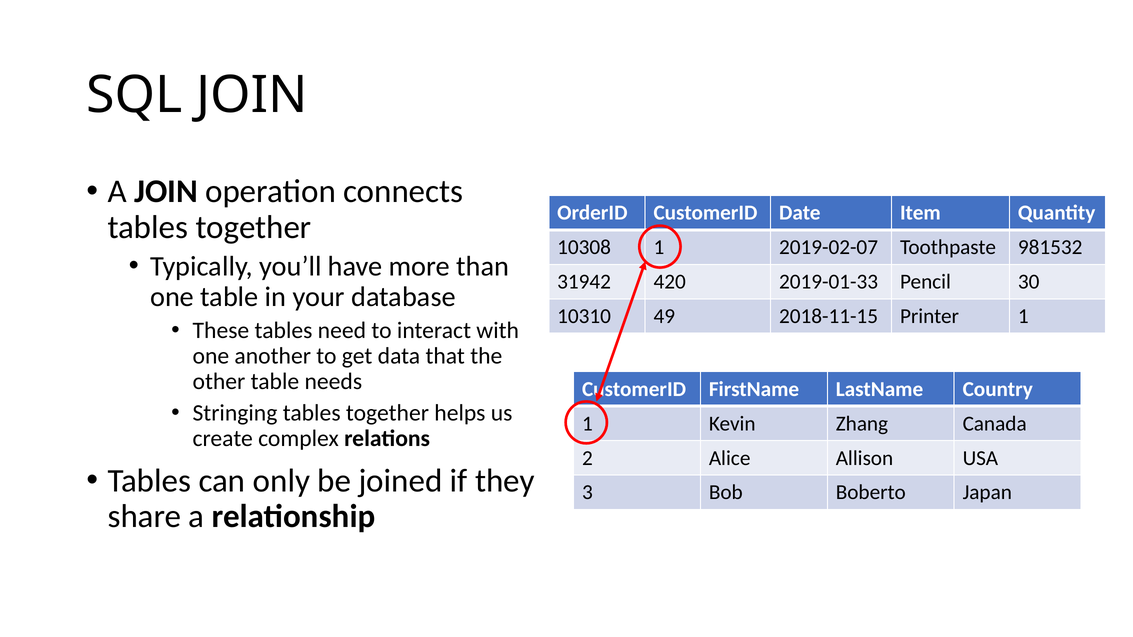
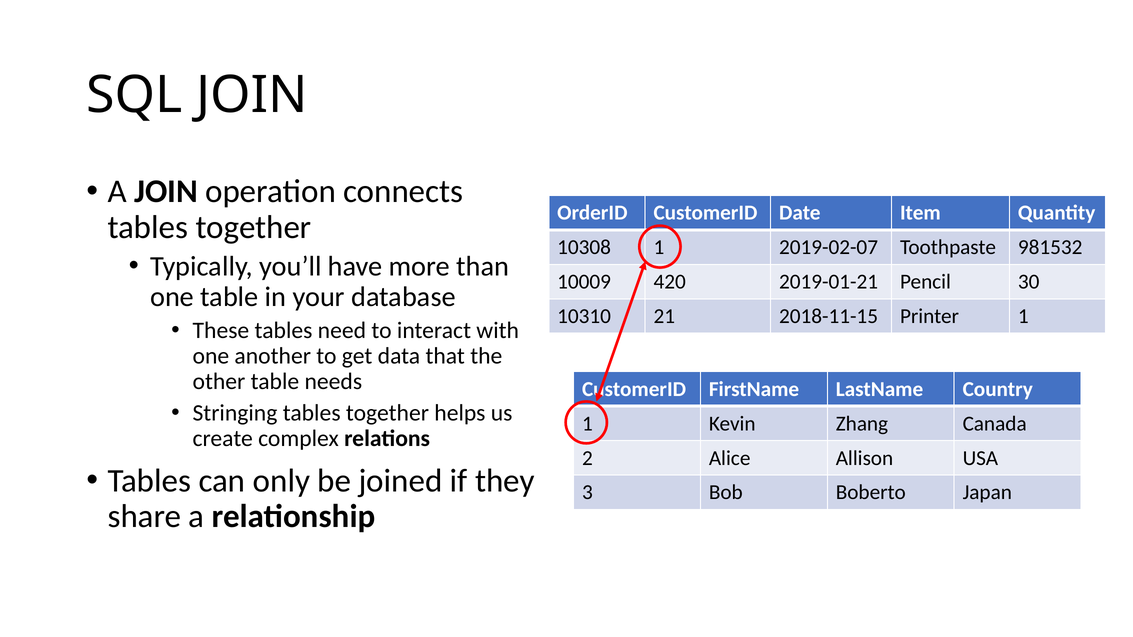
31942: 31942 -> 10009
2019-01-33: 2019-01-33 -> 2019-01-21
49: 49 -> 21
